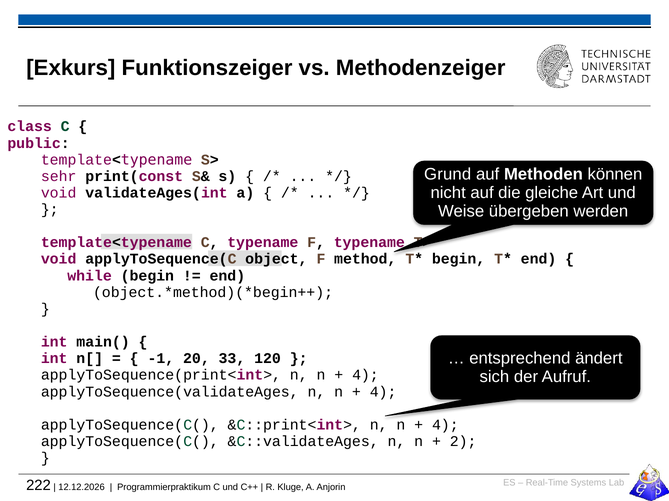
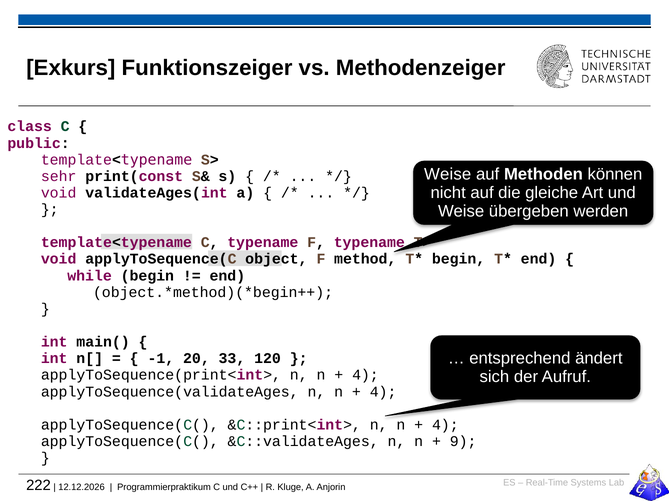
Grund at (448, 174): Grund -> Weise
2: 2 -> 9
